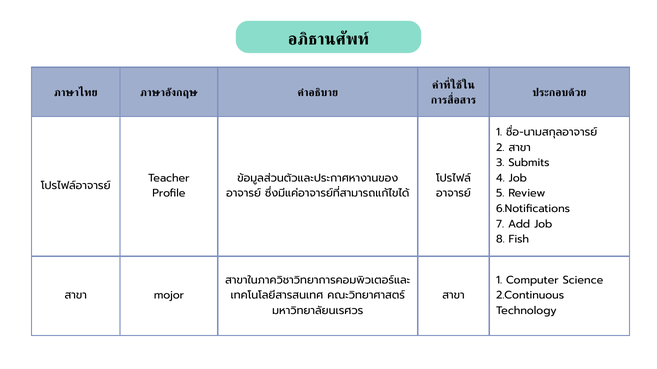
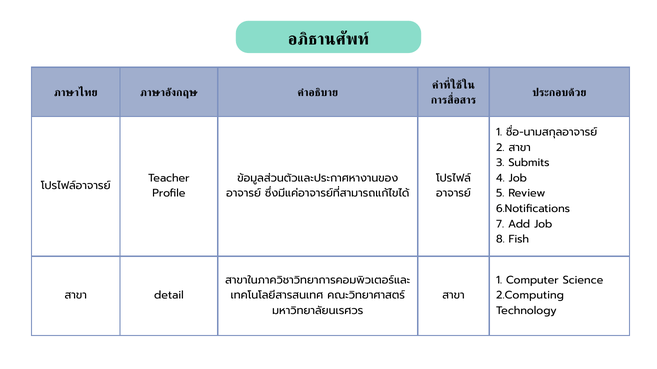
mojor: mojor -> detail
2.Continuous: 2.Continuous -> 2.Computing
